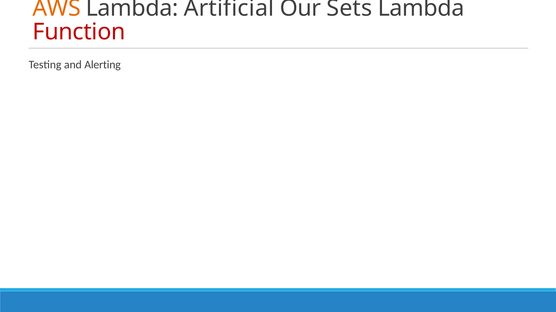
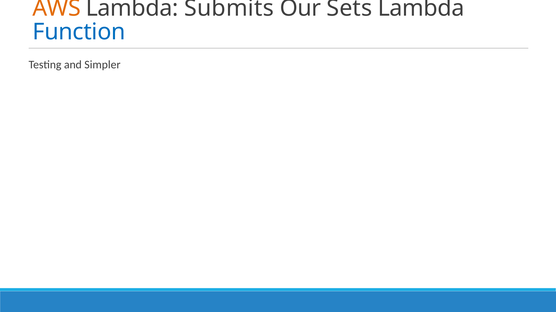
Artificial: Artificial -> Submits
Function colour: red -> blue
Alerting: Alerting -> Simpler
